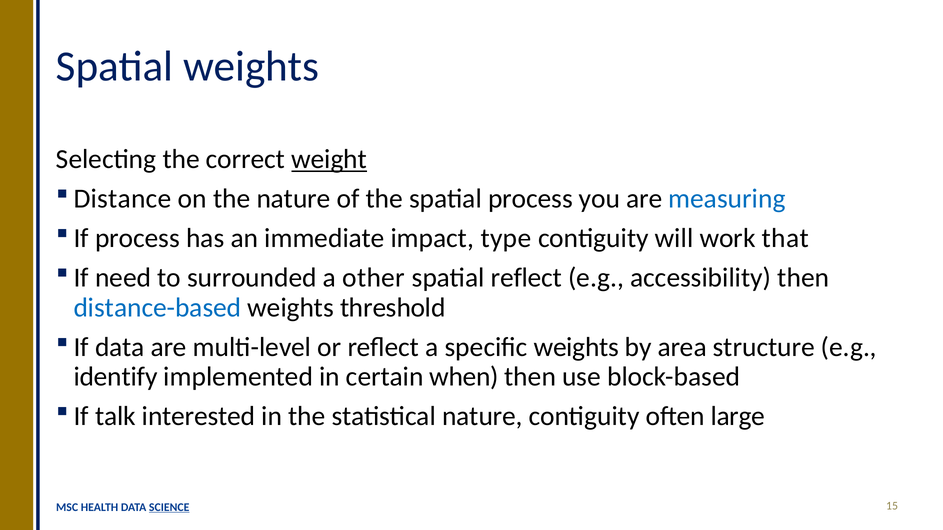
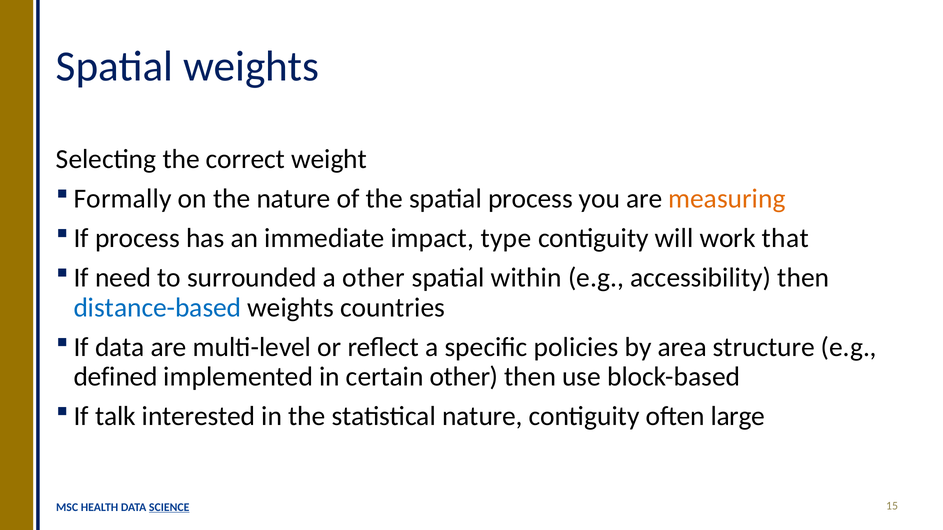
weight underline: present -> none
Distance: Distance -> Formally
measuring colour: blue -> orange
spatial reflect: reflect -> within
threshold: threshold -> countries
specific weights: weights -> policies
identify: identify -> defined
certain when: when -> other
